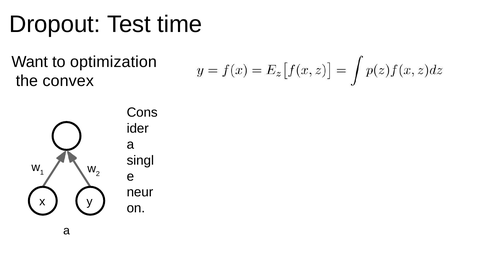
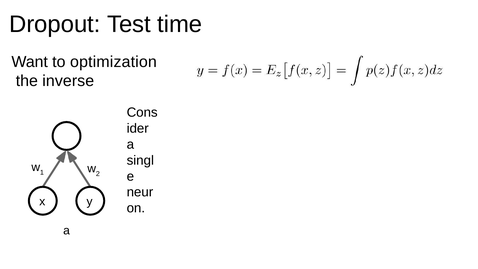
convex: convex -> inverse
